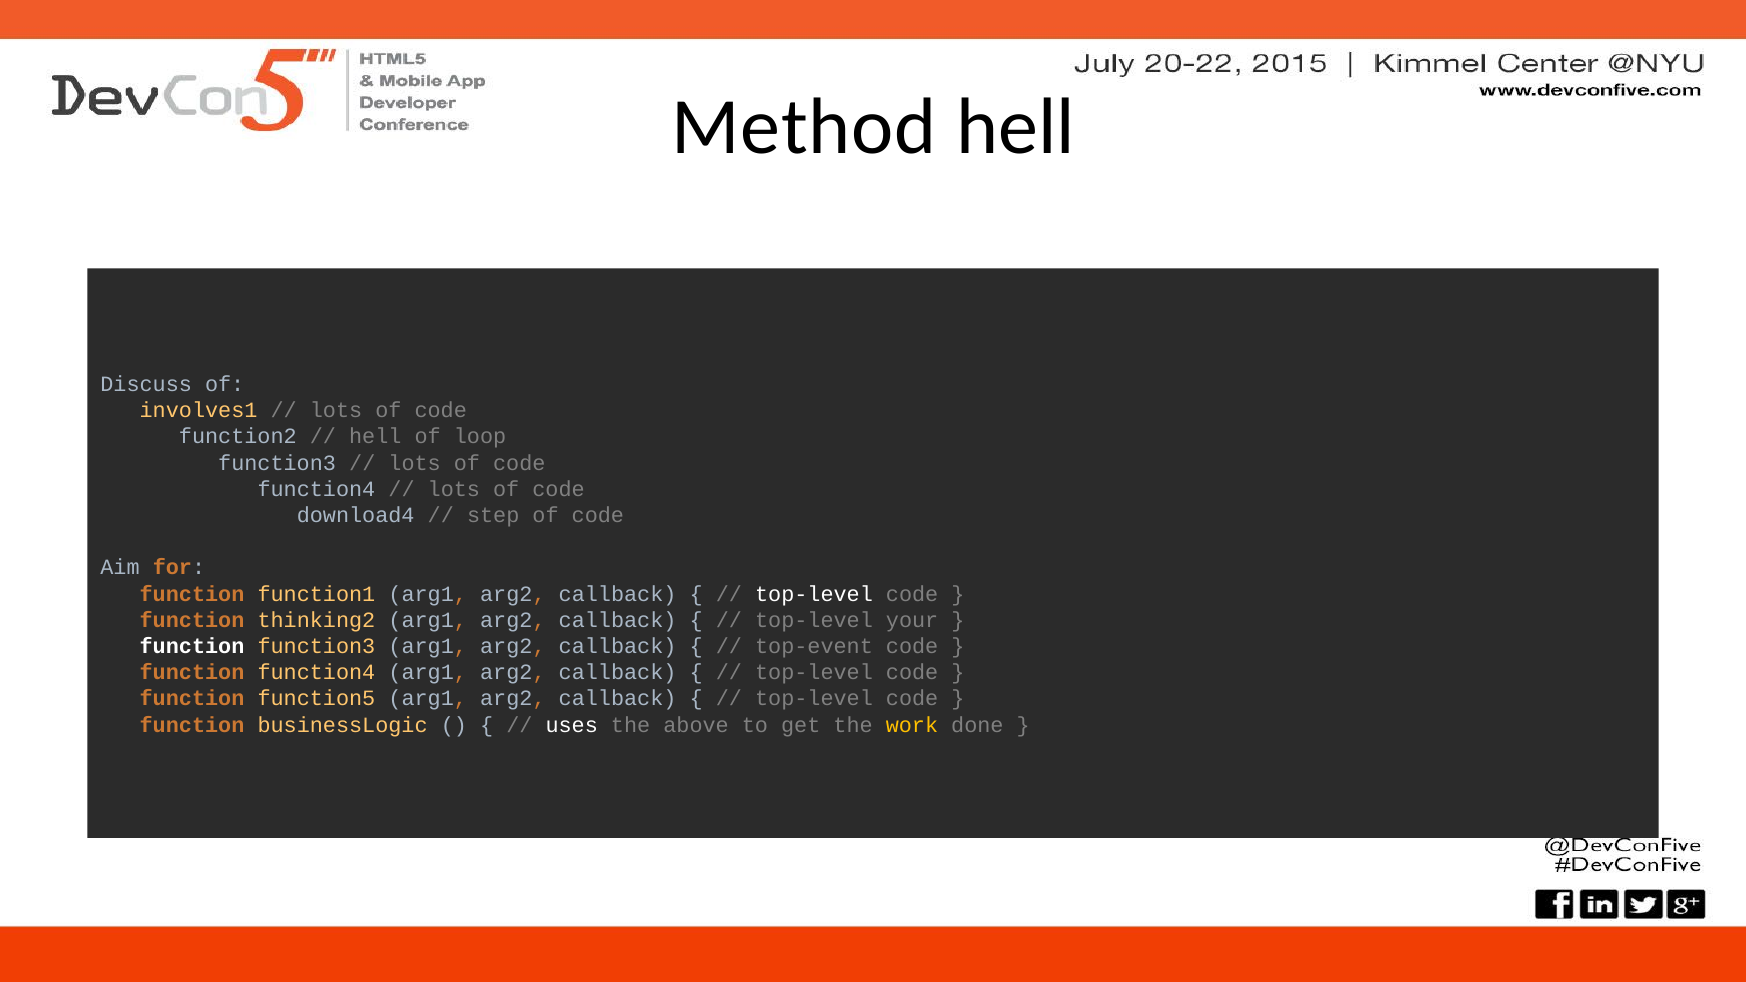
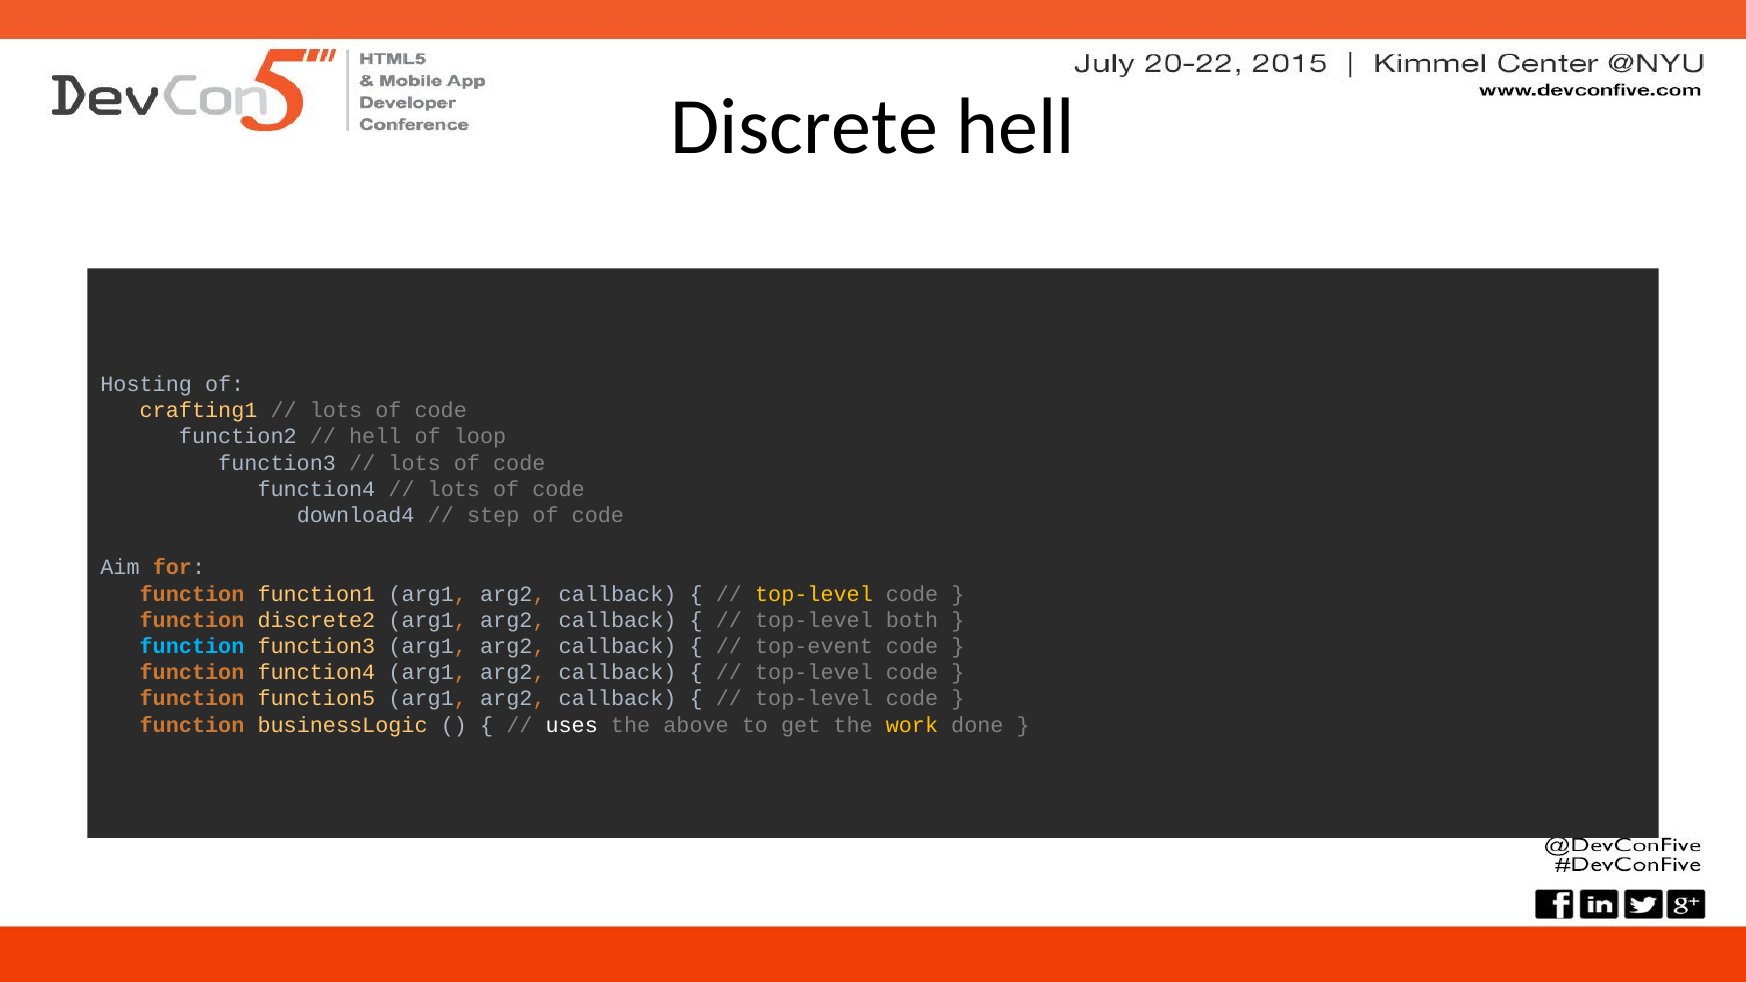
Method: Method -> Discrete
Discuss: Discuss -> Hosting
involves1: involves1 -> crafting1
top-level at (814, 594) colour: white -> yellow
thinking2: thinking2 -> discrete2
your: your -> both
function at (192, 646) colour: white -> light blue
